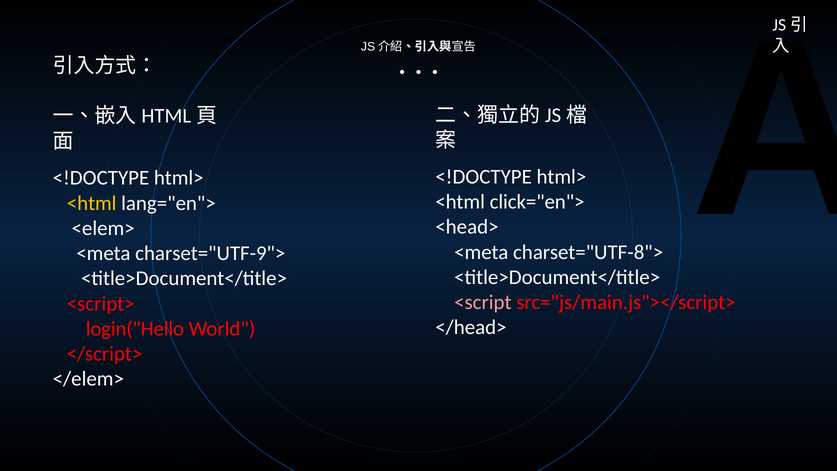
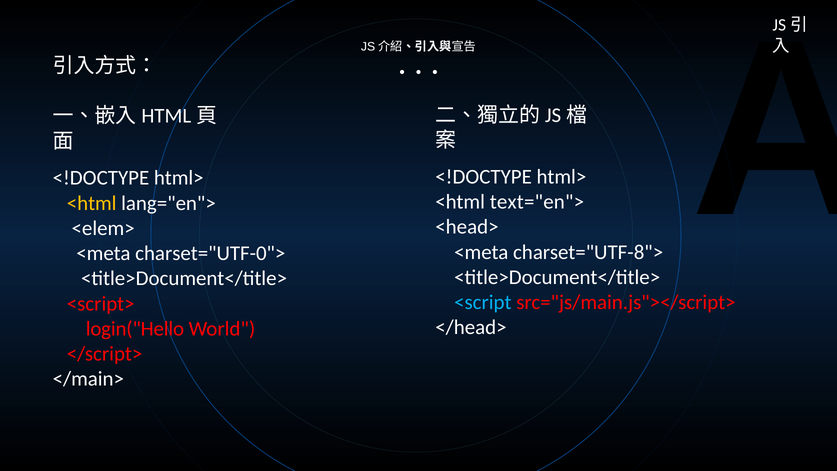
click="en">: click="en"> -> text="en">
charset="UTF-9">: charset="UTF-9"> -> charset="UTF-0">
<script colour: pink -> light blue
</elem>: </elem> -> </main>
